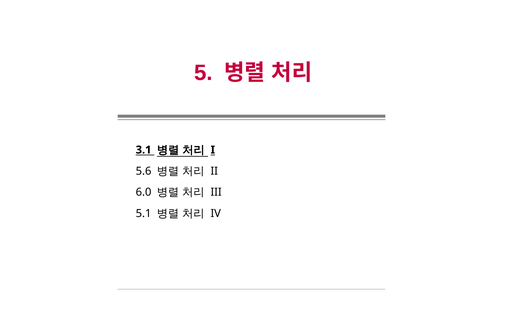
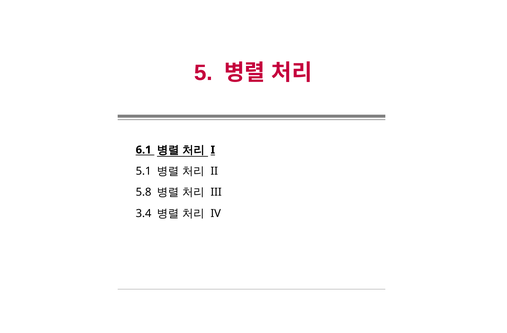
3.1: 3.1 -> 6.1
5.6: 5.6 -> 5.1
6.0: 6.0 -> 5.8
5.1: 5.1 -> 3.4
